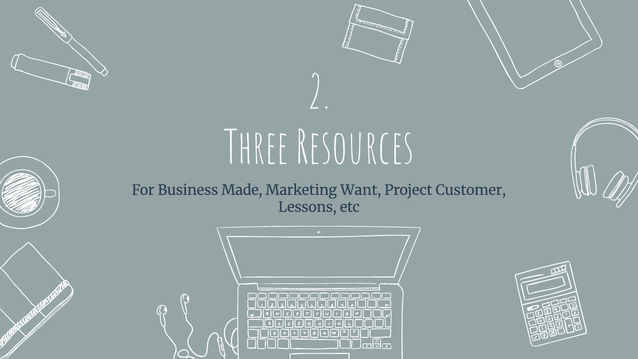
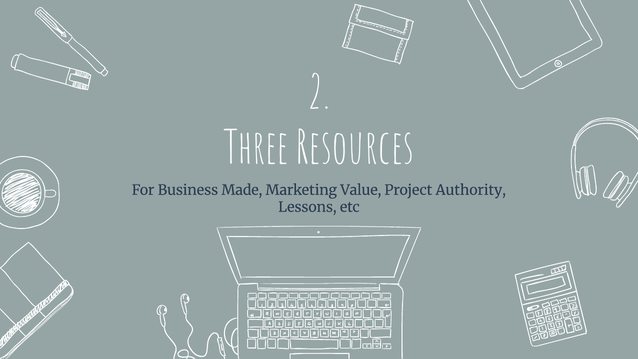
Want: Want -> Value
Customer: Customer -> Authority
